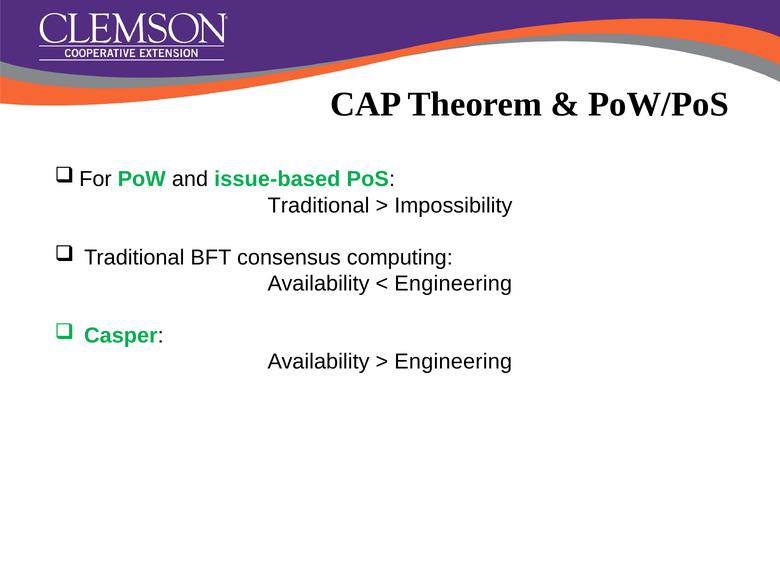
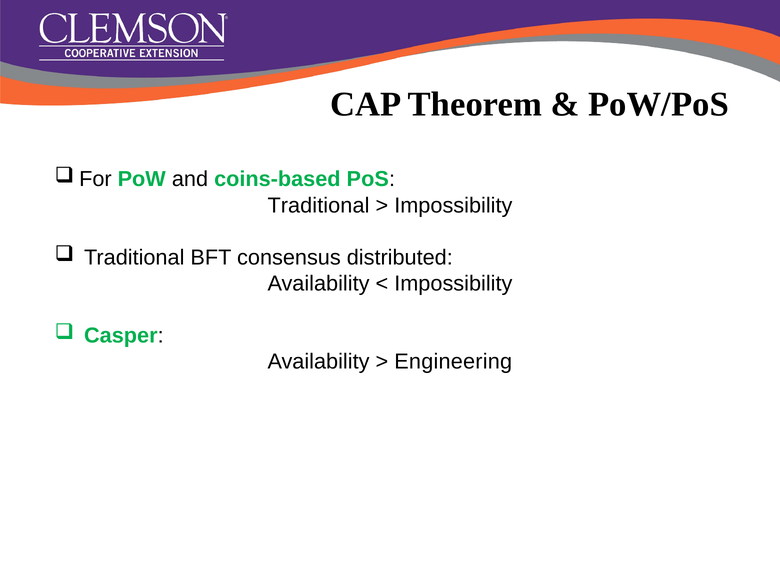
issue-based: issue-based -> coins-based
computing: computing -> distributed
Engineering at (453, 283): Engineering -> Impossibility
